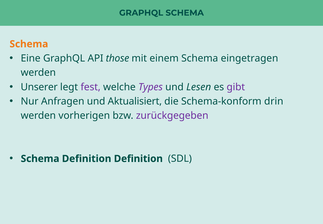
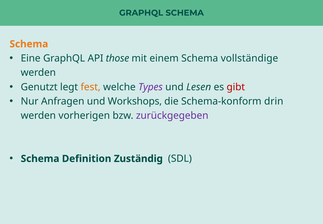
eingetragen: eingetragen -> vollständige
Unserer: Unserer -> Genutzt
fest colour: purple -> orange
gibt colour: purple -> red
Aktualisiert: Aktualisiert -> Workshops
Definition Definition: Definition -> Zuständig
